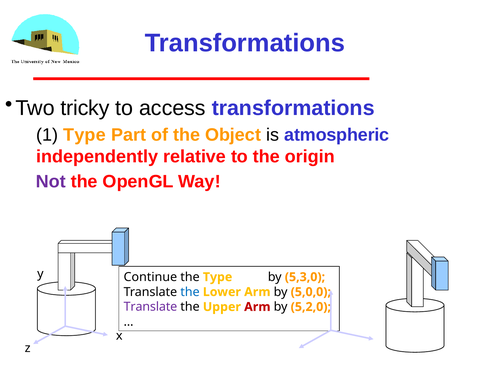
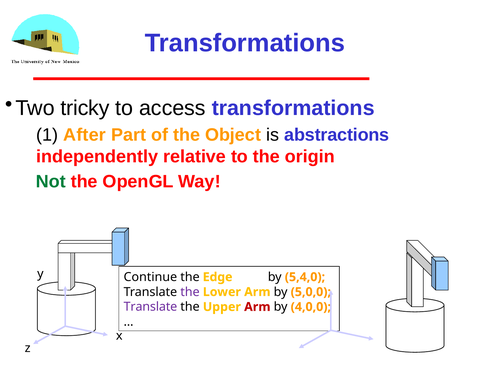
Type at (85, 135): Type -> After
atmospheric: atmospheric -> abstractions
Not colour: purple -> green
the Type: Type -> Edge
5,3,0: 5,3,0 -> 5,4,0
the at (190, 292) colour: blue -> purple
5,2,0: 5,2,0 -> 4,0,0
